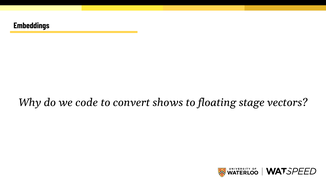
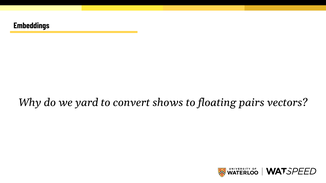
code: code -> yard
stage: stage -> pairs
